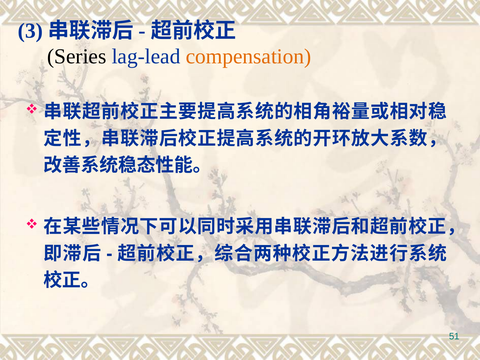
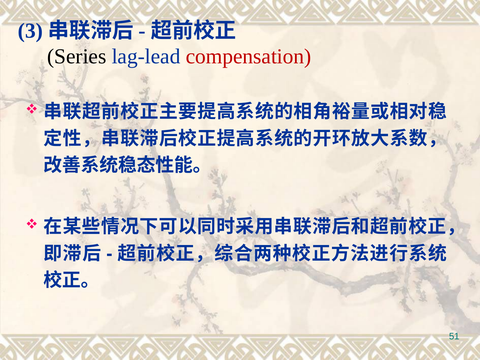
compensation colour: orange -> red
